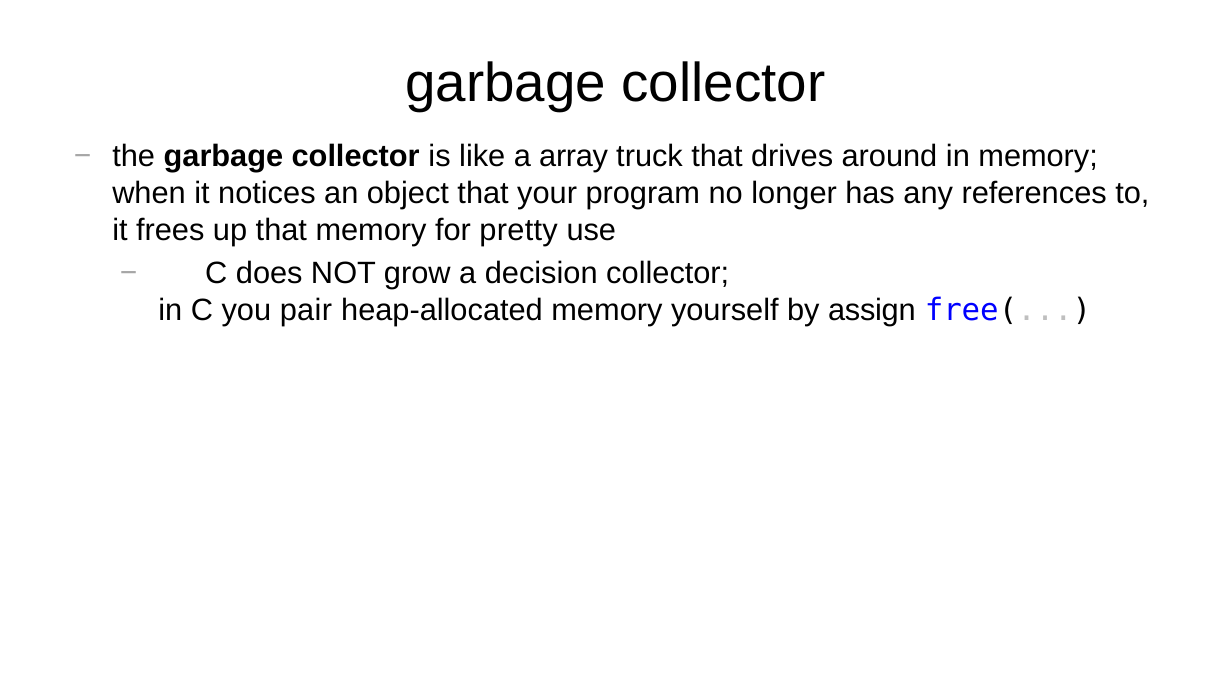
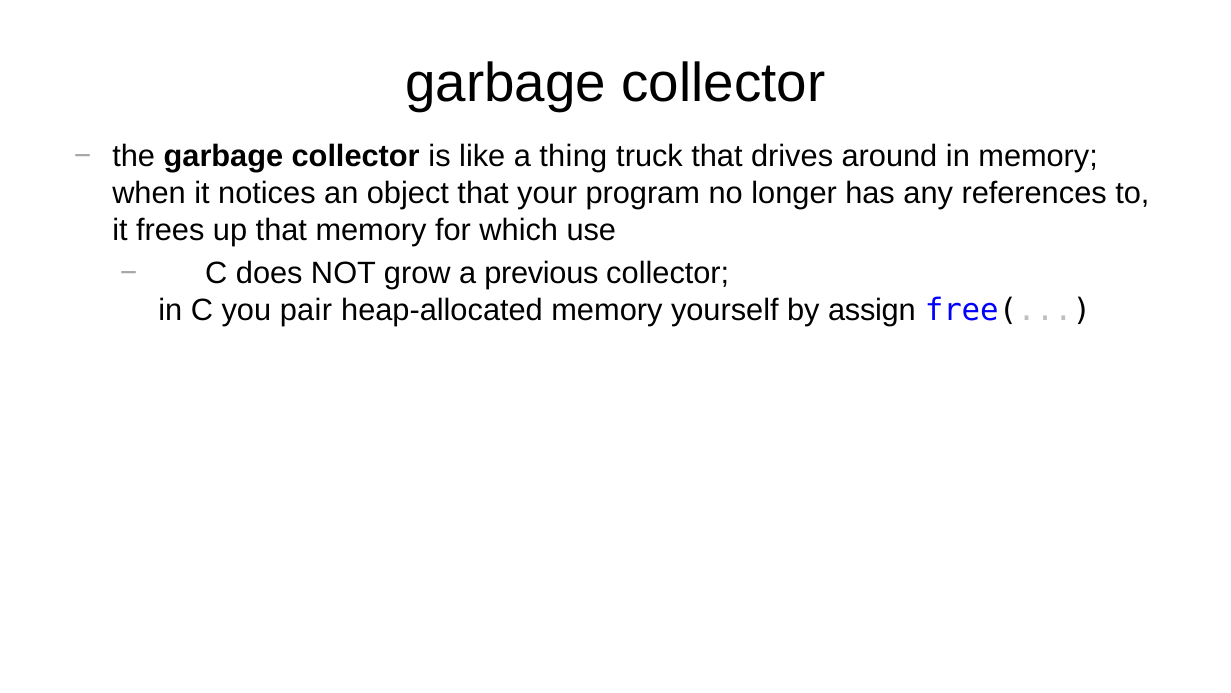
array: array -> thing
pretty: pretty -> which
decision: decision -> previous
